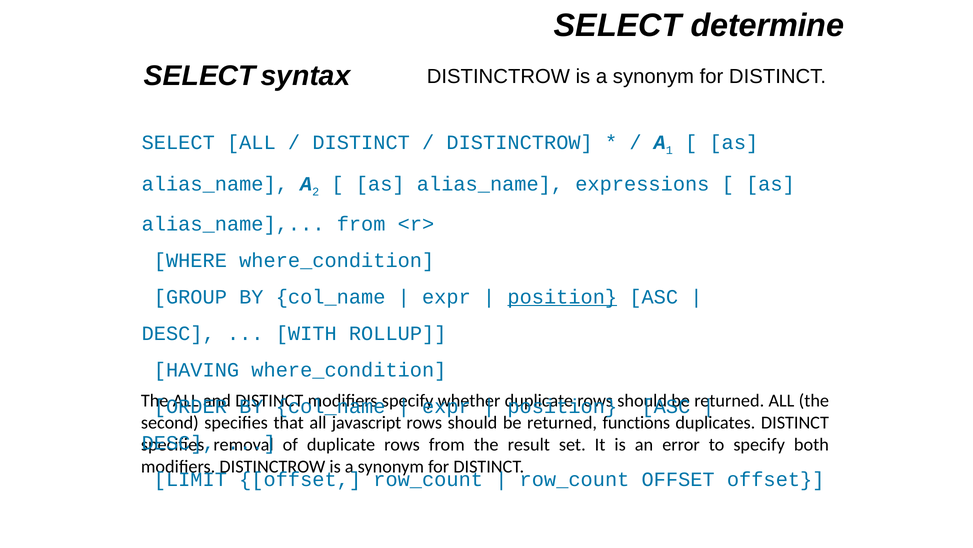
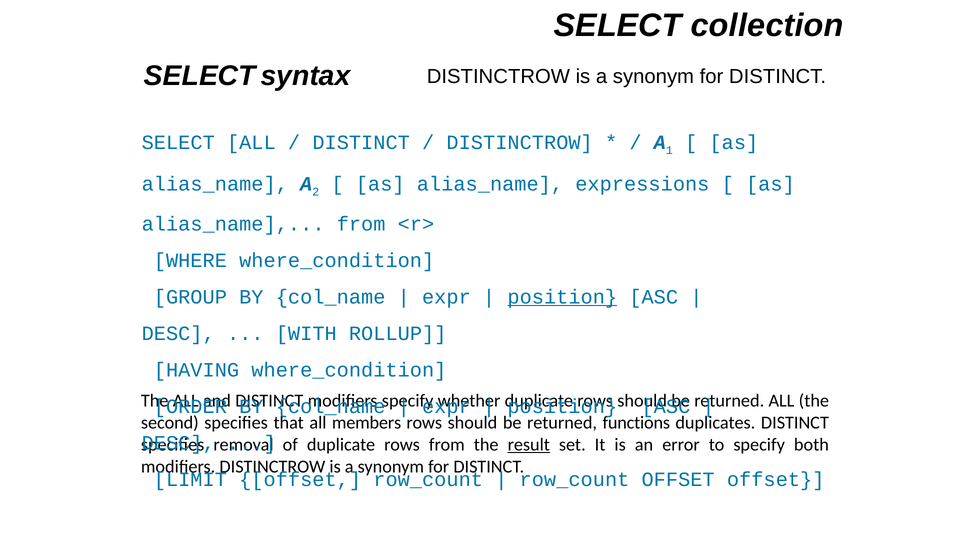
determine: determine -> collection
javascript: javascript -> members
result underline: none -> present
